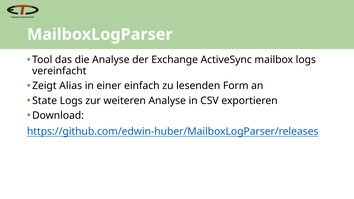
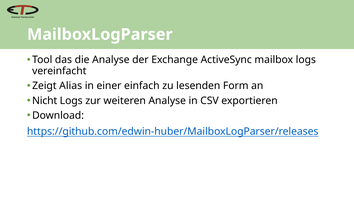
State: State -> Nicht
